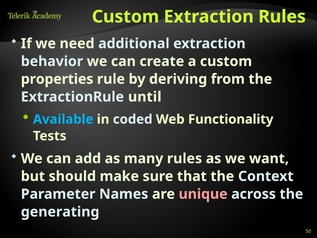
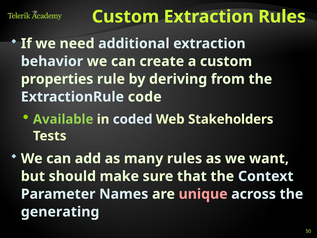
until: until -> code
Available colour: light blue -> light green
Functionality: Functionality -> Stakeholders
